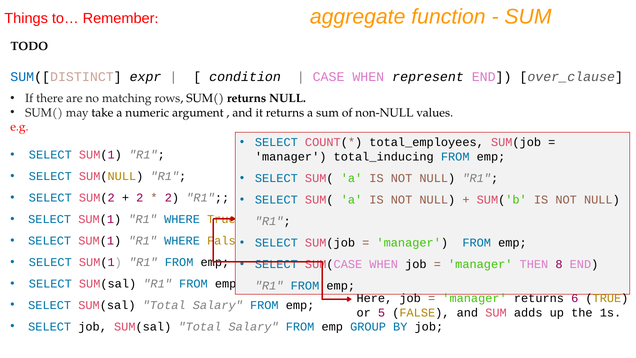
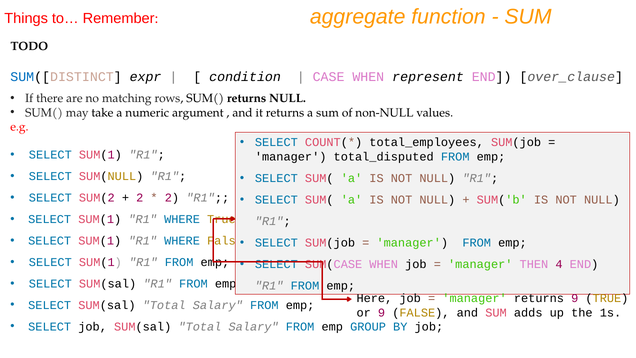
total_inducing: total_inducing -> total_disputed
8: 8 -> 4
returns 6: 6 -> 9
or 5: 5 -> 9
